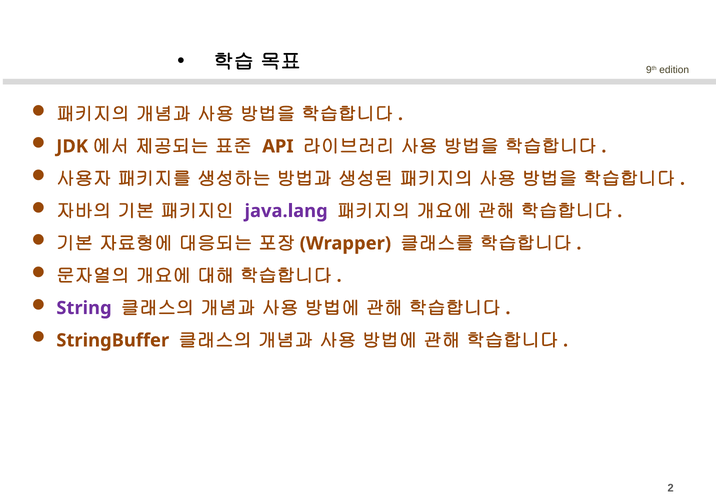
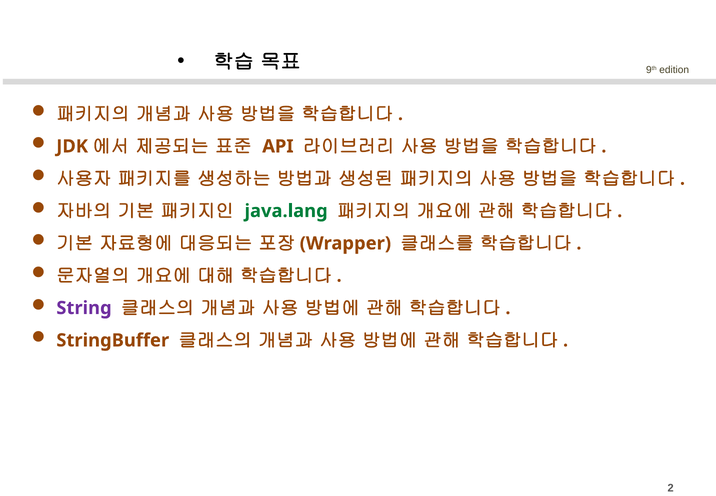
java.lang colour: purple -> green
